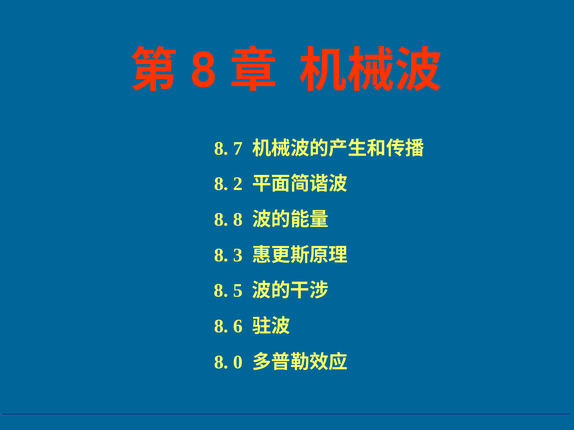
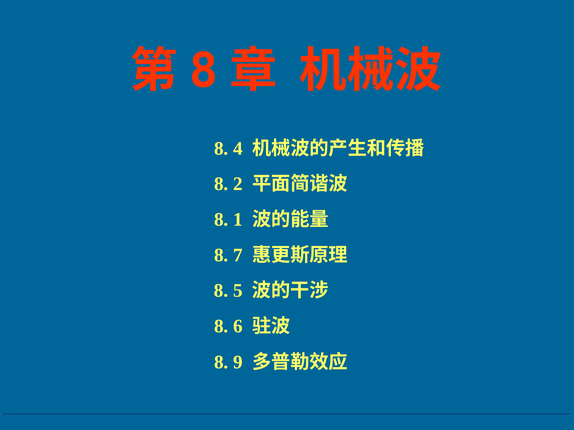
7: 7 -> 4
8 8: 8 -> 1
3: 3 -> 7
0: 0 -> 9
